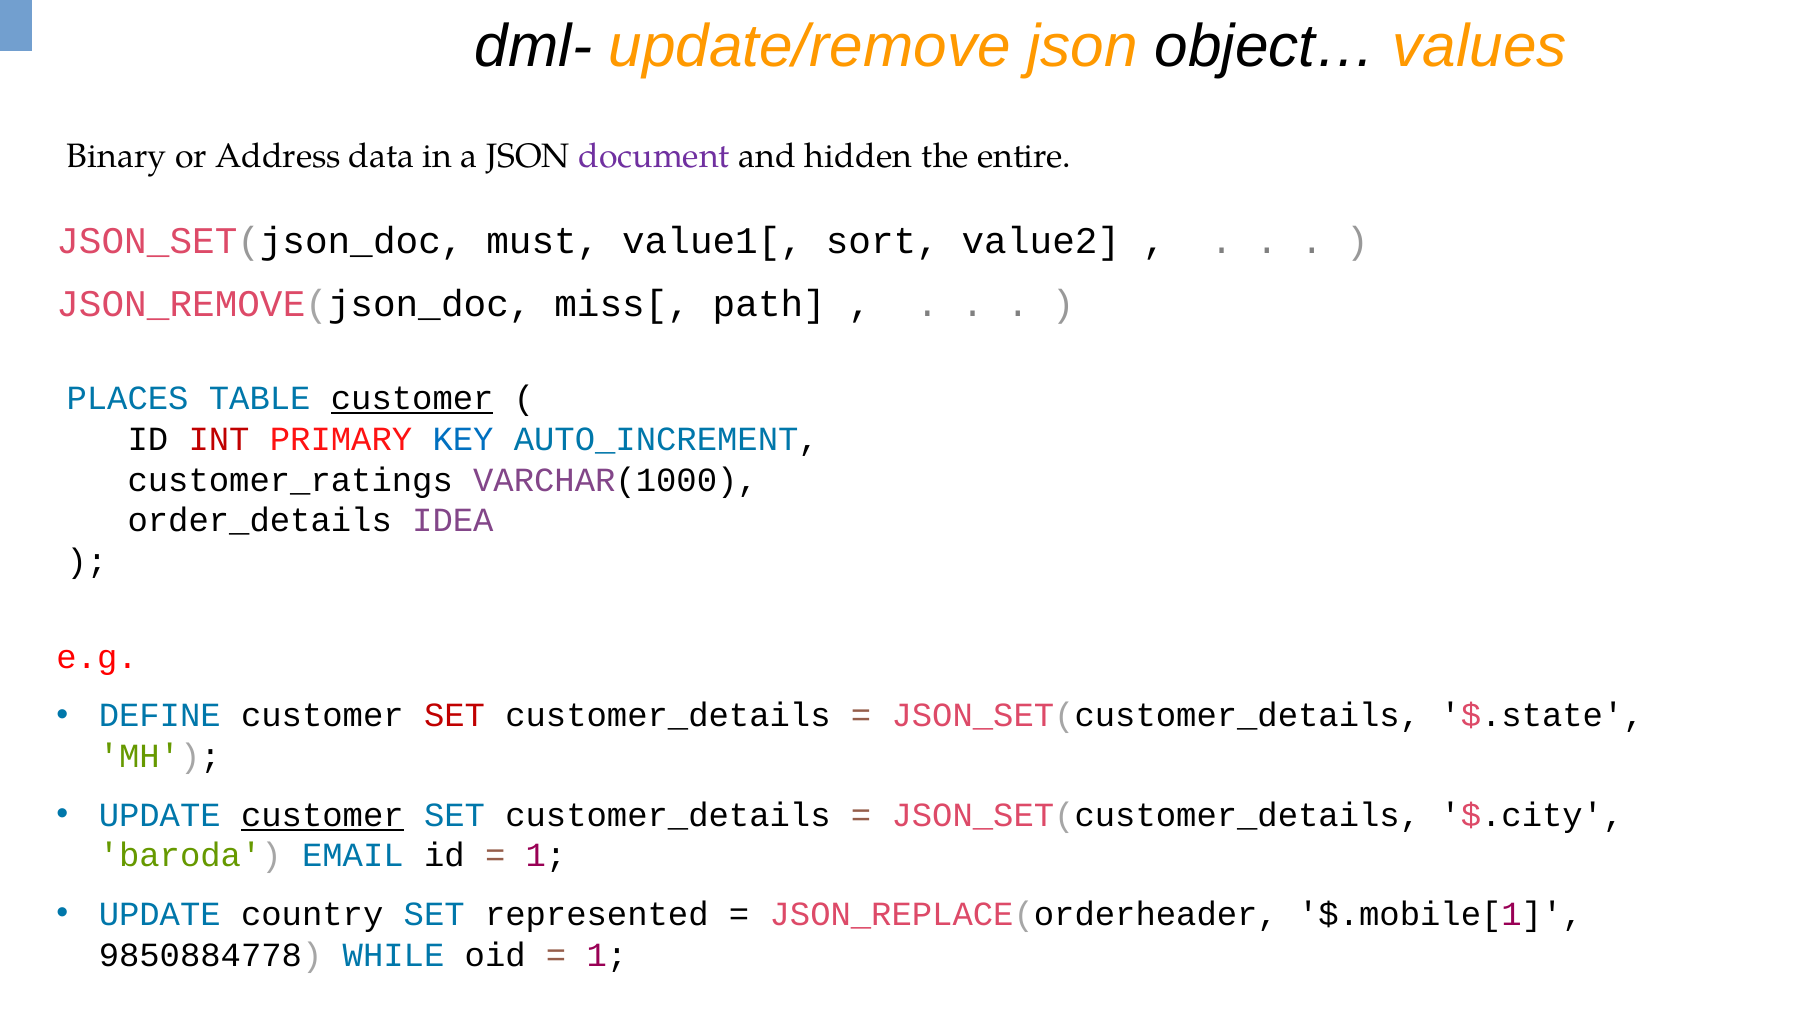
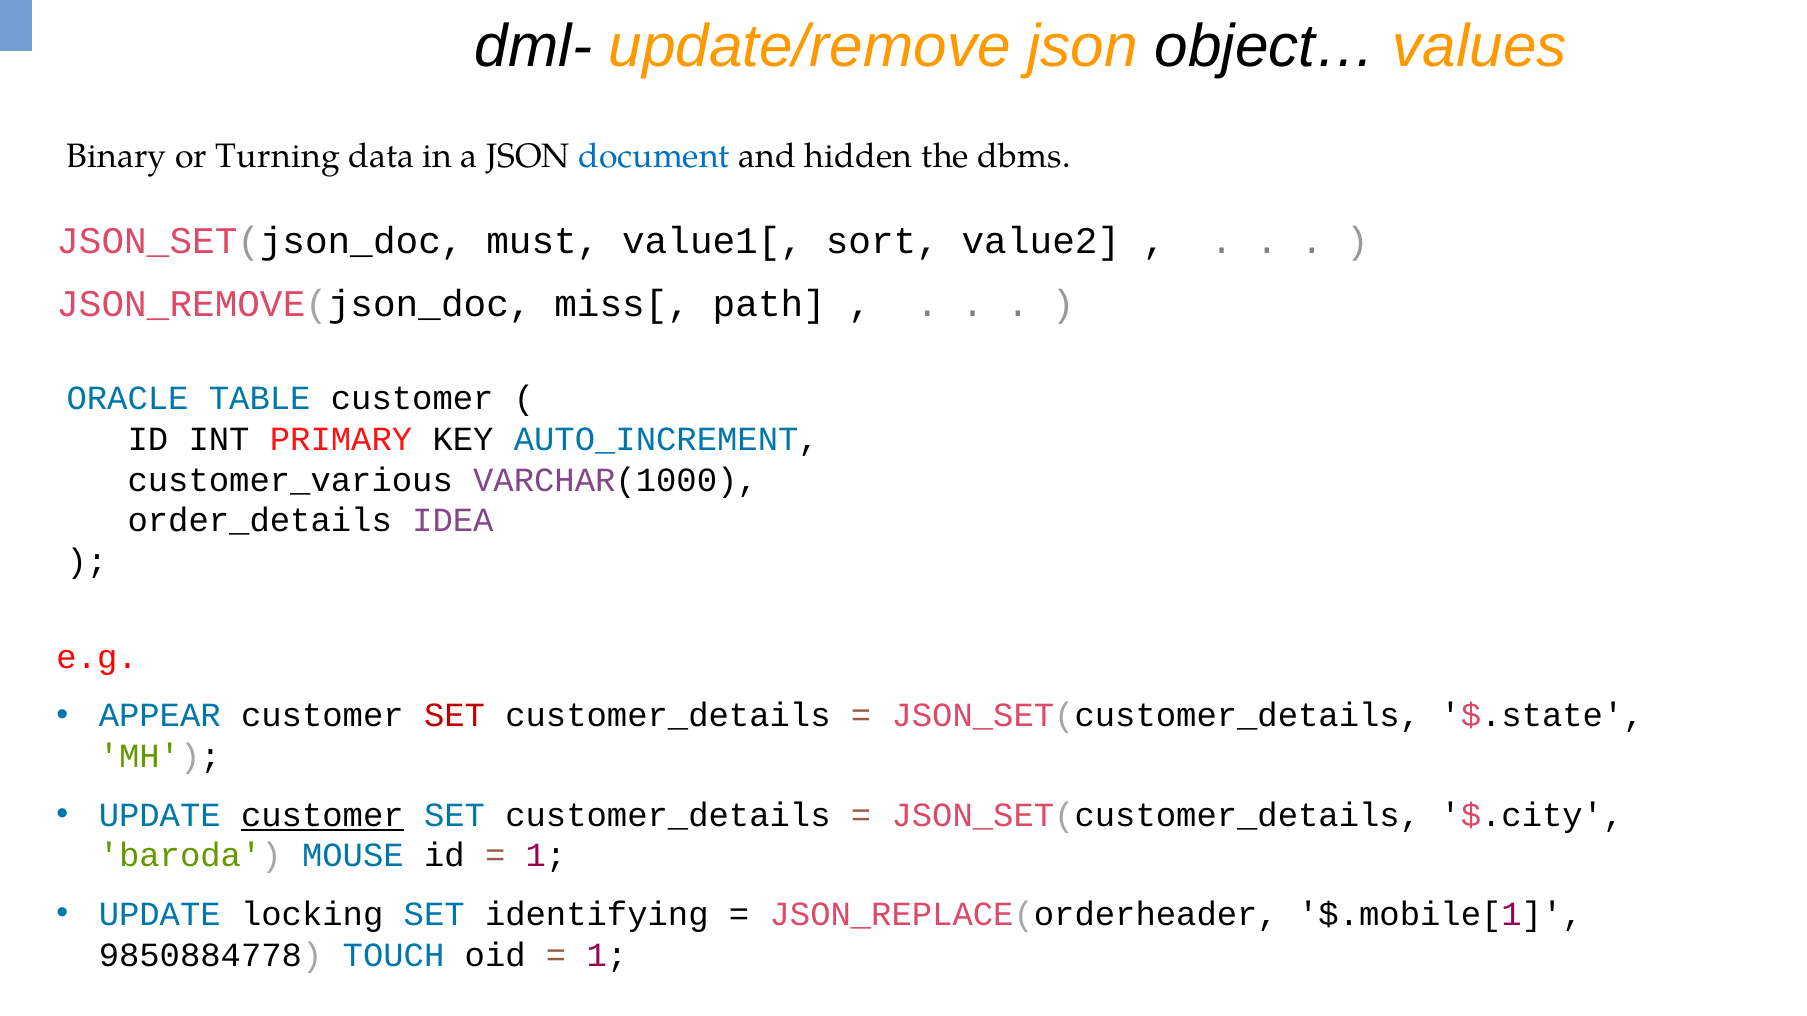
Address: Address -> Turning
document colour: purple -> blue
entire: entire -> dbms
PLACES: PLACES -> ORACLE
customer at (412, 399) underline: present -> none
INT colour: red -> black
KEY colour: blue -> black
customer_ratings: customer_ratings -> customer_various
DEFINE: DEFINE -> APPEAR
EMAIL: EMAIL -> MOUSE
country: country -> locking
represented: represented -> identifying
WHILE: WHILE -> TOUCH
